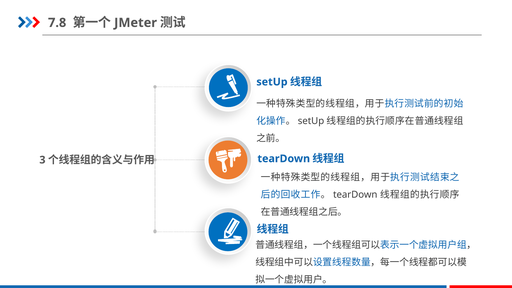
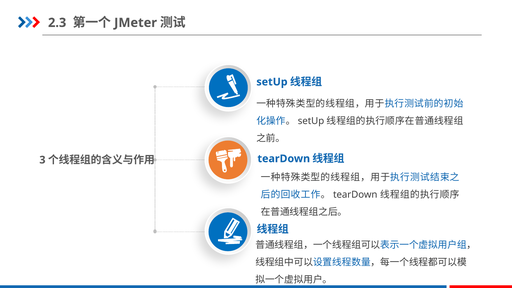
7.8: 7.8 -> 2.3
